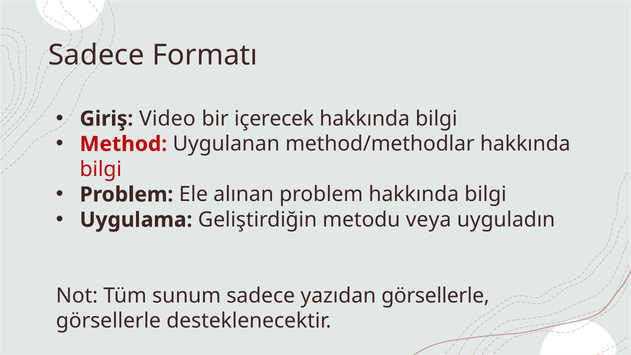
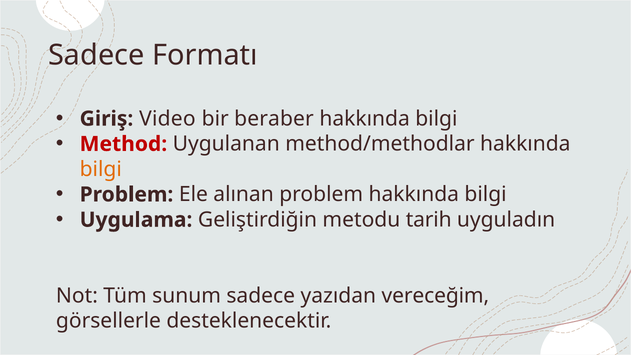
içerecek: içerecek -> beraber
bilgi at (101, 169) colour: red -> orange
veya: veya -> tarih
yazıdan görsellerle: görsellerle -> vereceğim
